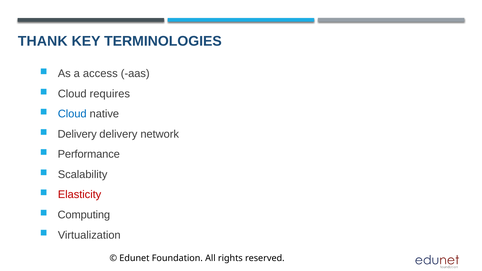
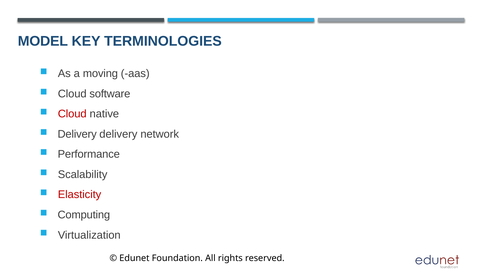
THANK: THANK -> MODEL
access: access -> moving
requires: requires -> software
Cloud at (72, 114) colour: blue -> red
